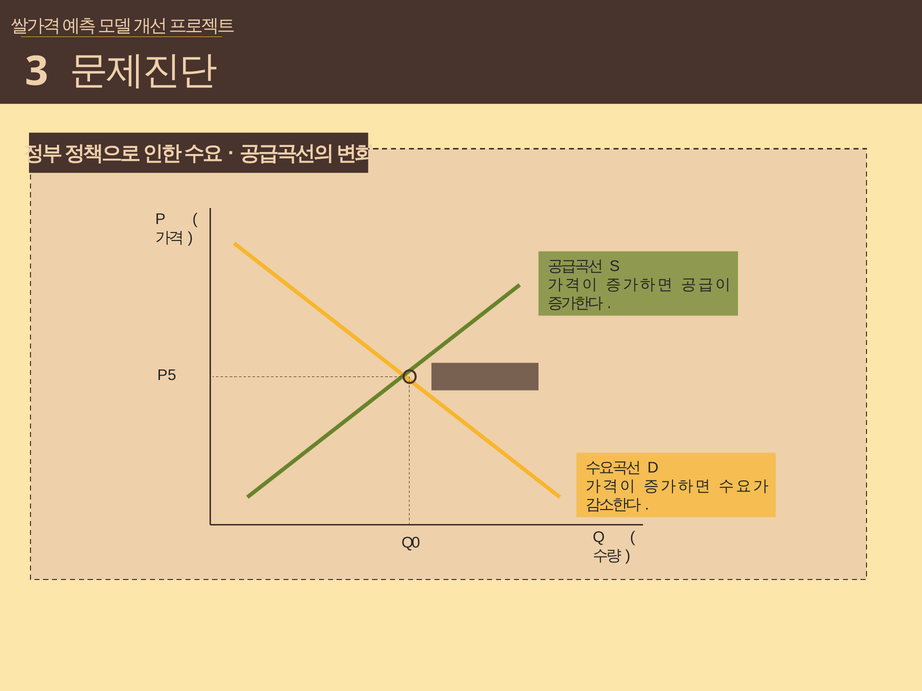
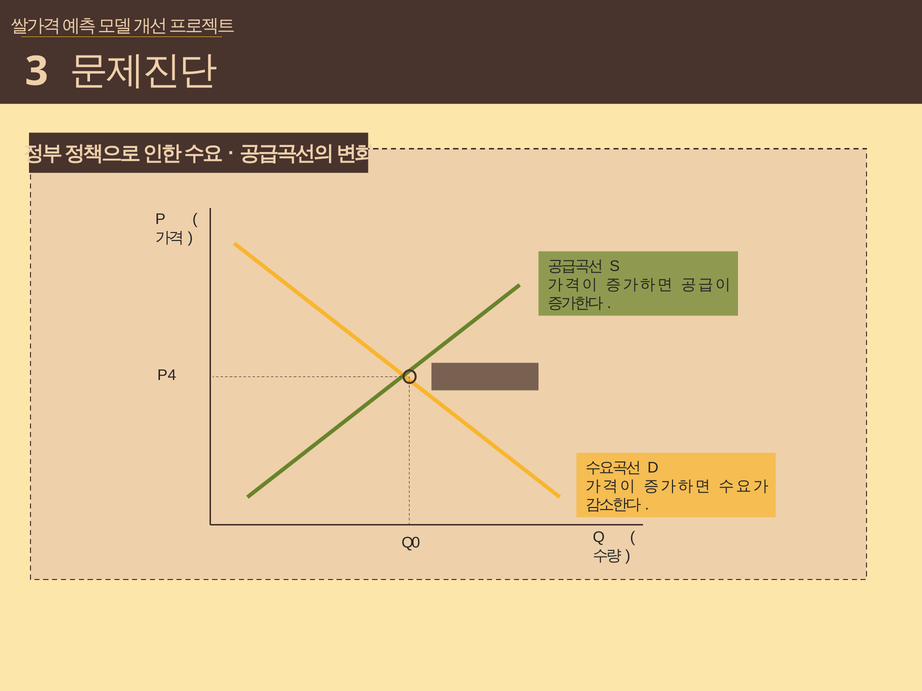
5: 5 -> 4
